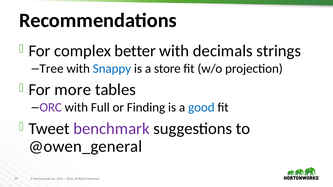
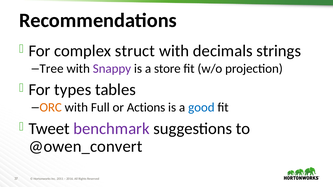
better: better -> struct
Snappy colour: blue -> purple
more: more -> types
ORC colour: purple -> orange
Finding: Finding -> Actions
@owen_general: @owen_general -> @owen_convert
